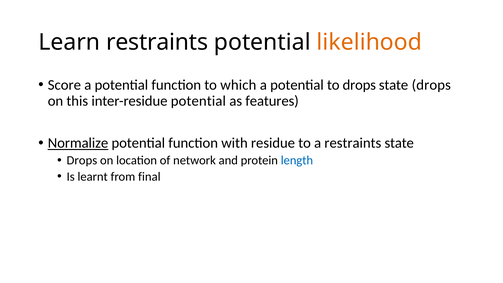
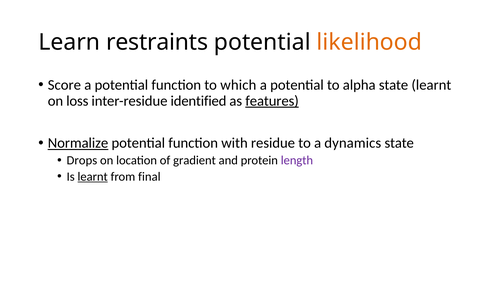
to drops: drops -> alpha
state drops: drops -> learnt
this: this -> loss
inter-residue potential: potential -> identified
features underline: none -> present
a restraints: restraints -> dynamics
network: network -> gradient
length colour: blue -> purple
learnt at (93, 177) underline: none -> present
